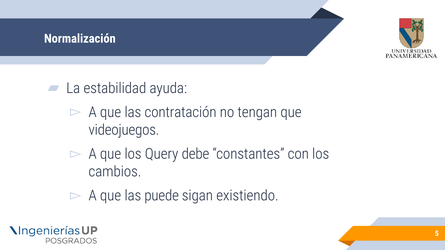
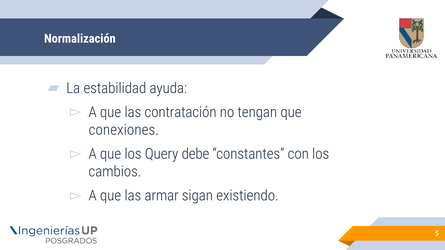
videojuegos: videojuegos -> conexiones
puede: puede -> armar
